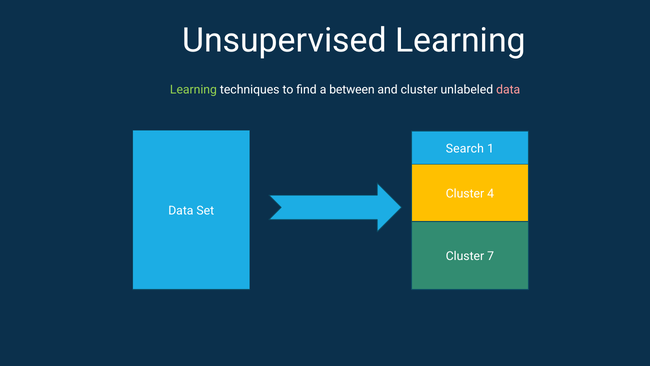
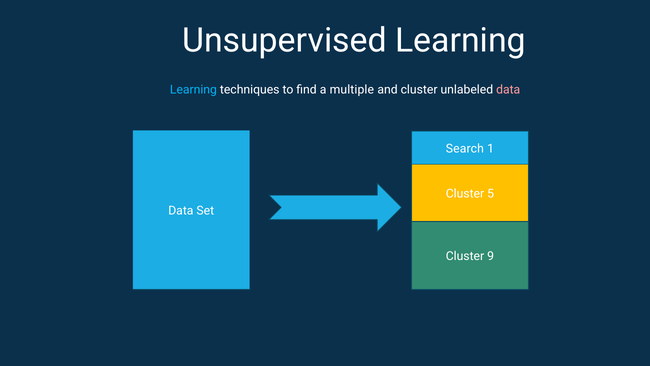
Learning at (193, 90) colour: light green -> light blue
between: between -> multiple
4: 4 -> 5
7: 7 -> 9
